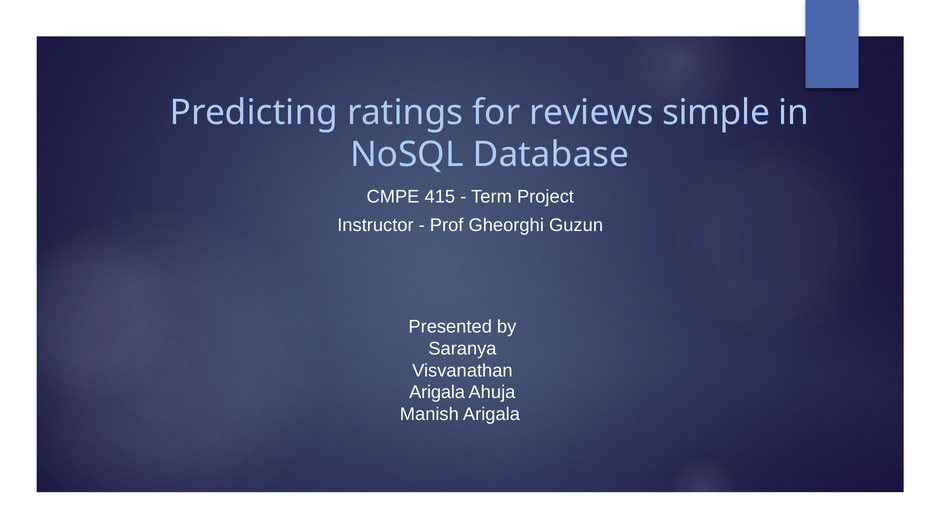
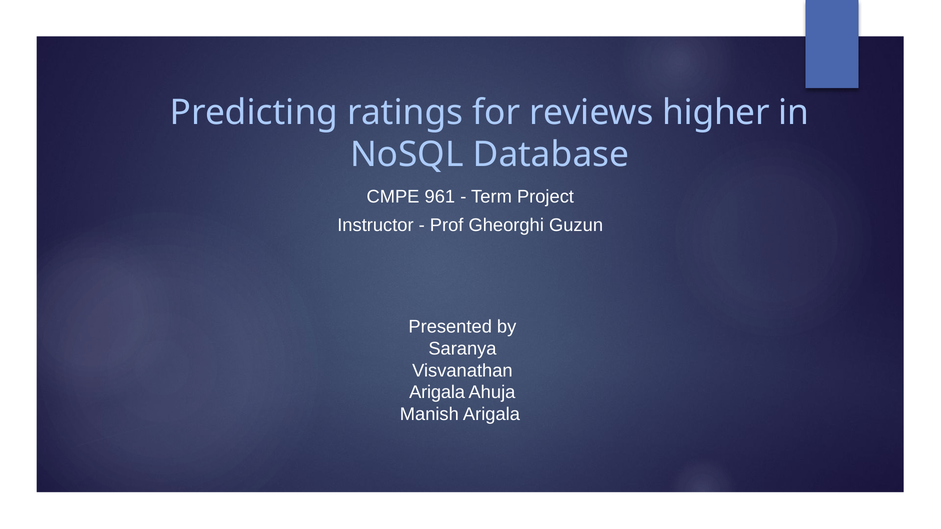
simple: simple -> higher
415: 415 -> 961
